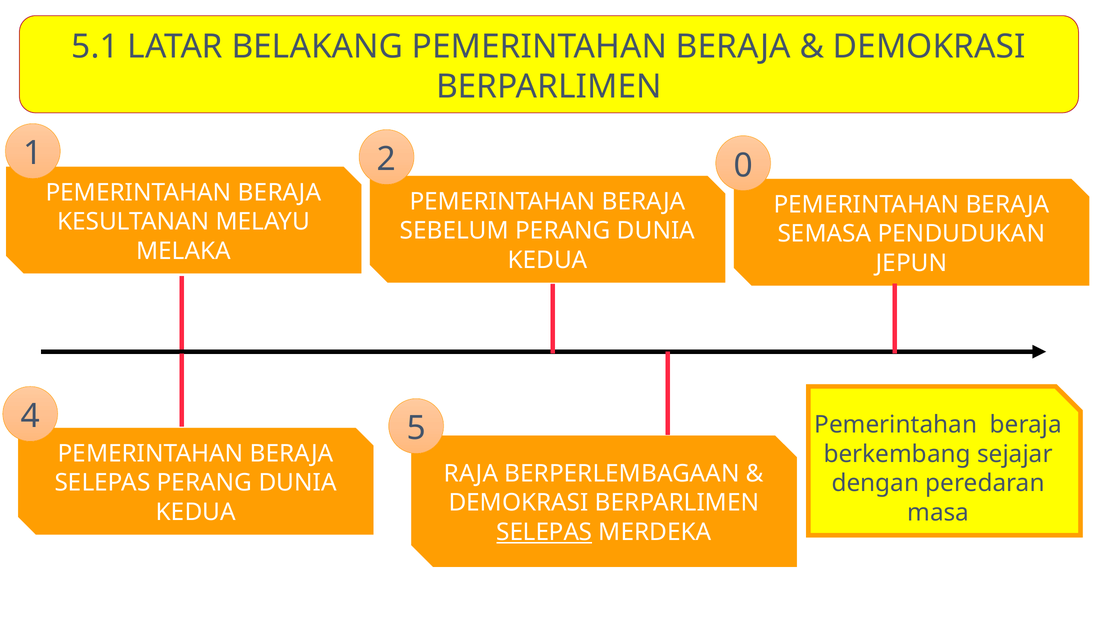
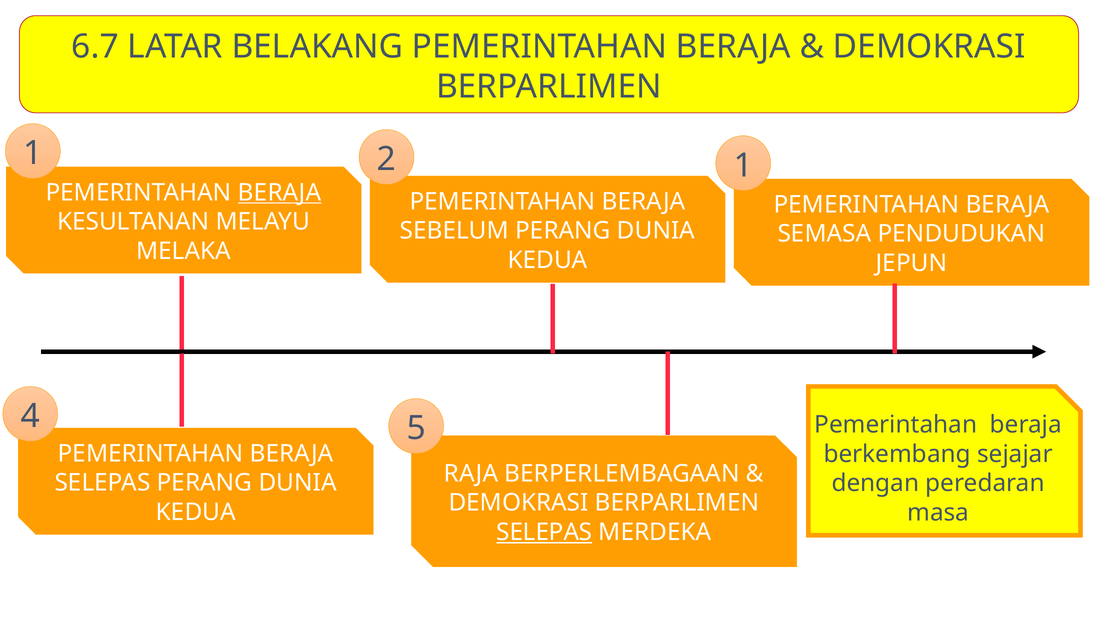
5.1: 5.1 -> 6.7
1 0: 0 -> 1
BERAJA at (280, 193) underline: none -> present
